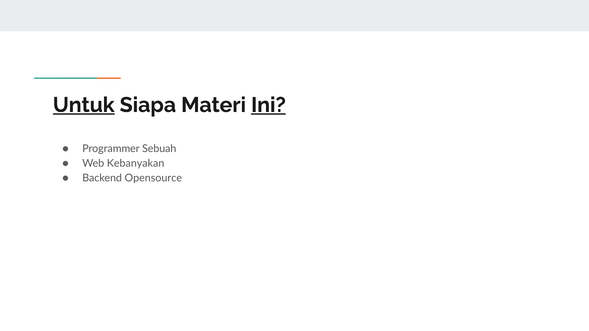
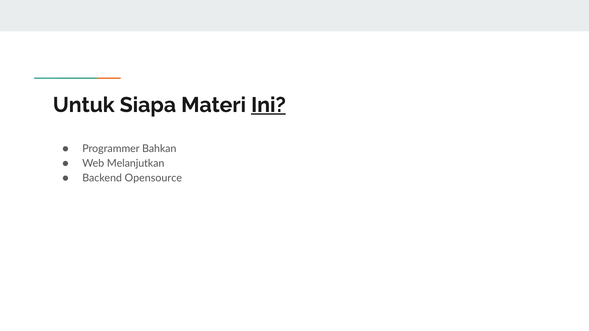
Untuk underline: present -> none
Sebuah: Sebuah -> Bahkan
Kebanyakan: Kebanyakan -> Melanjutkan
